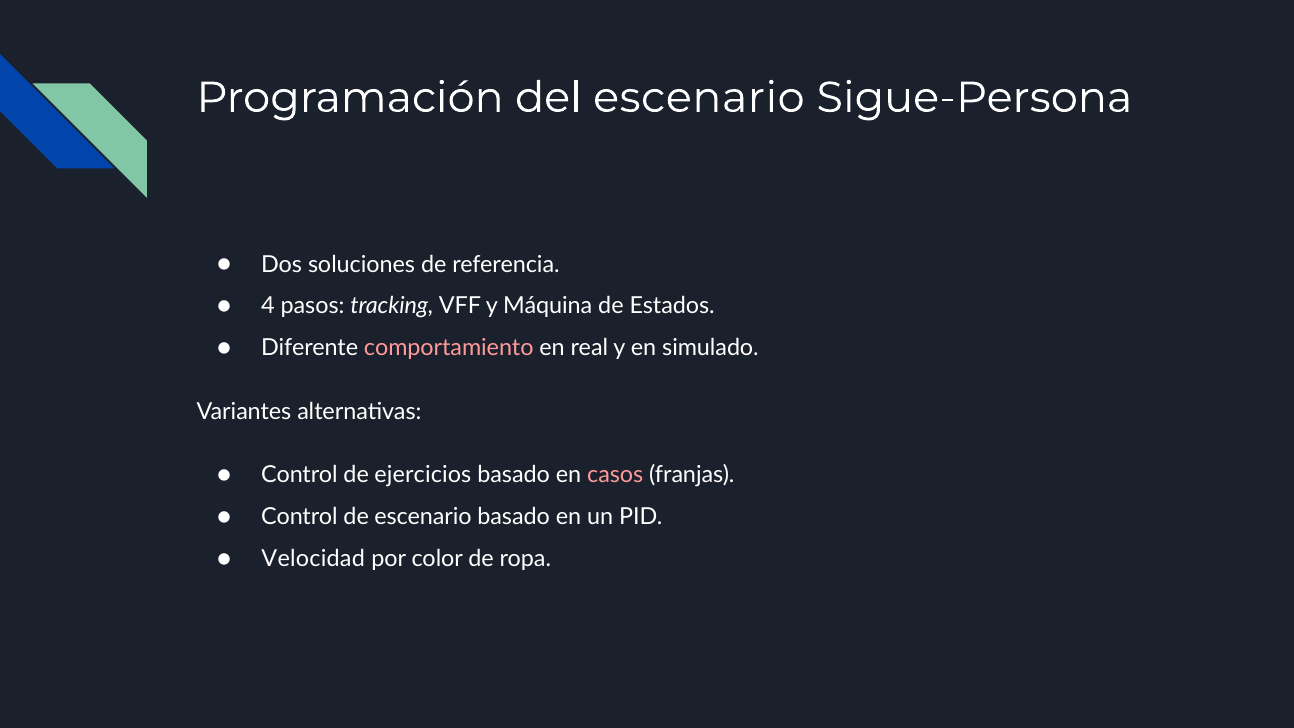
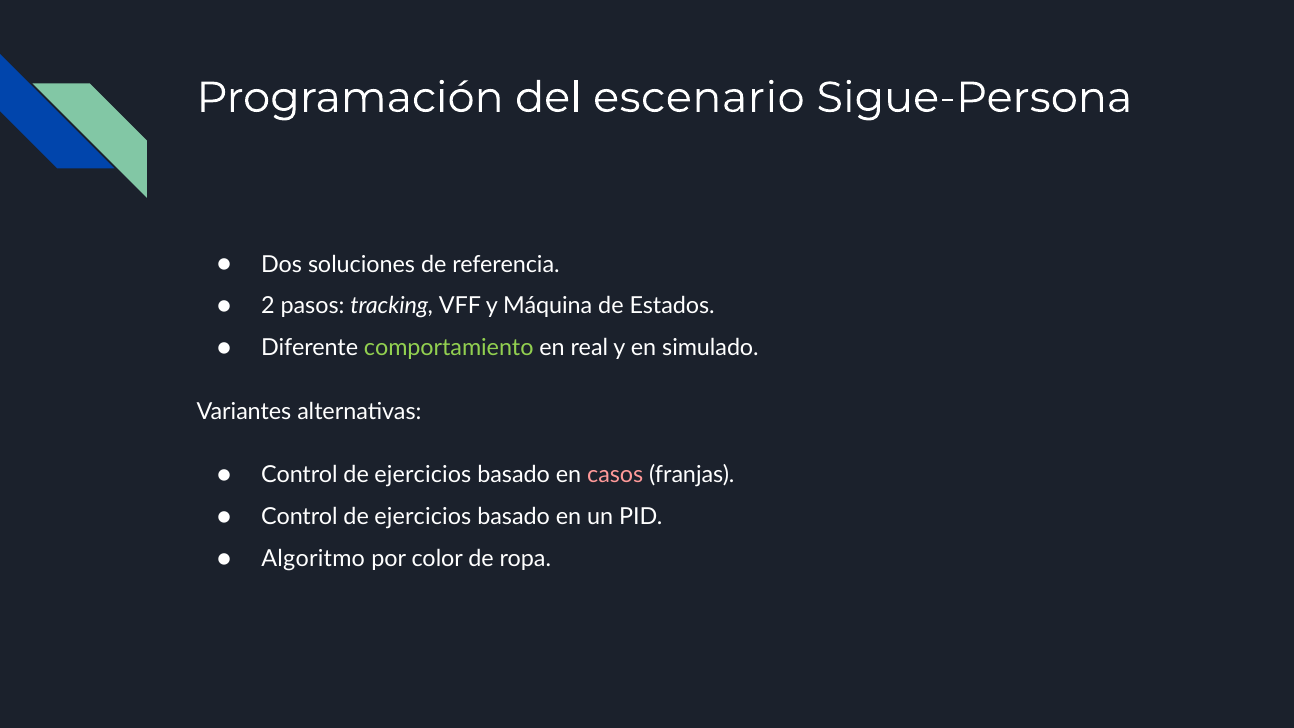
4: 4 -> 2
comportamiento colour: pink -> light green
escenario at (423, 517): escenario -> ejercicios
Velocidad: Velocidad -> Algoritmo
